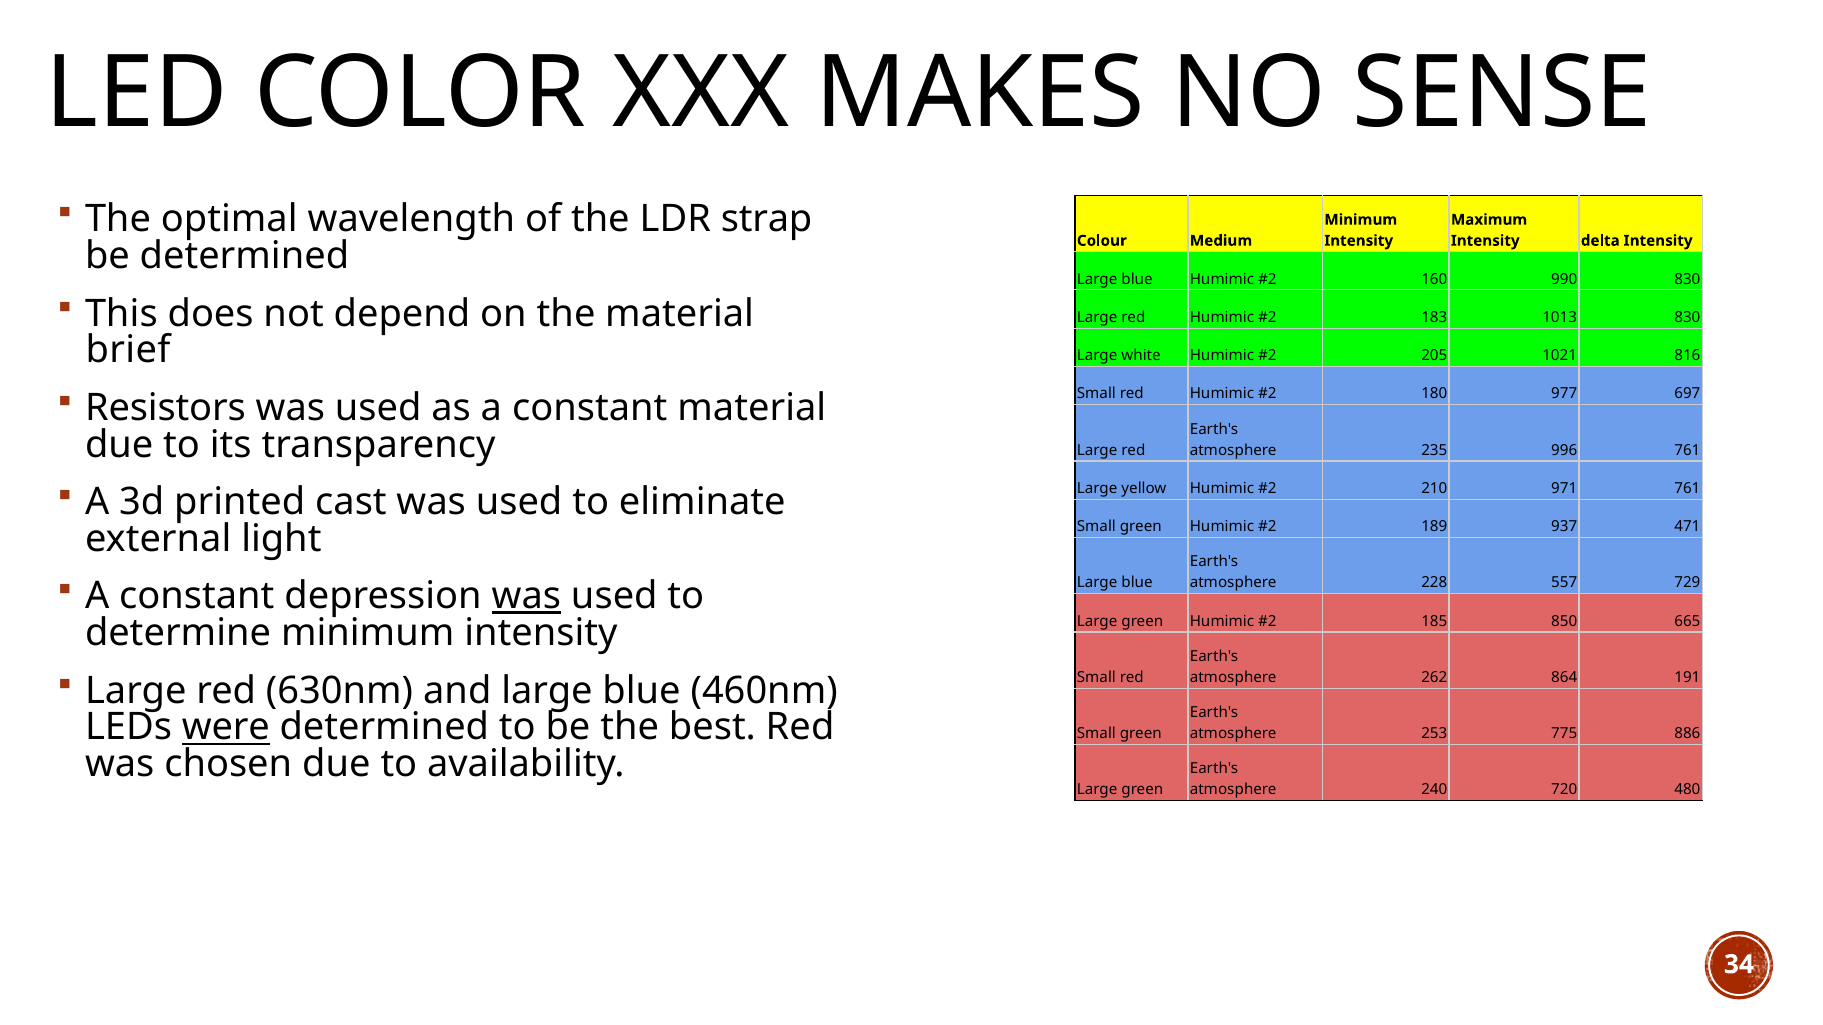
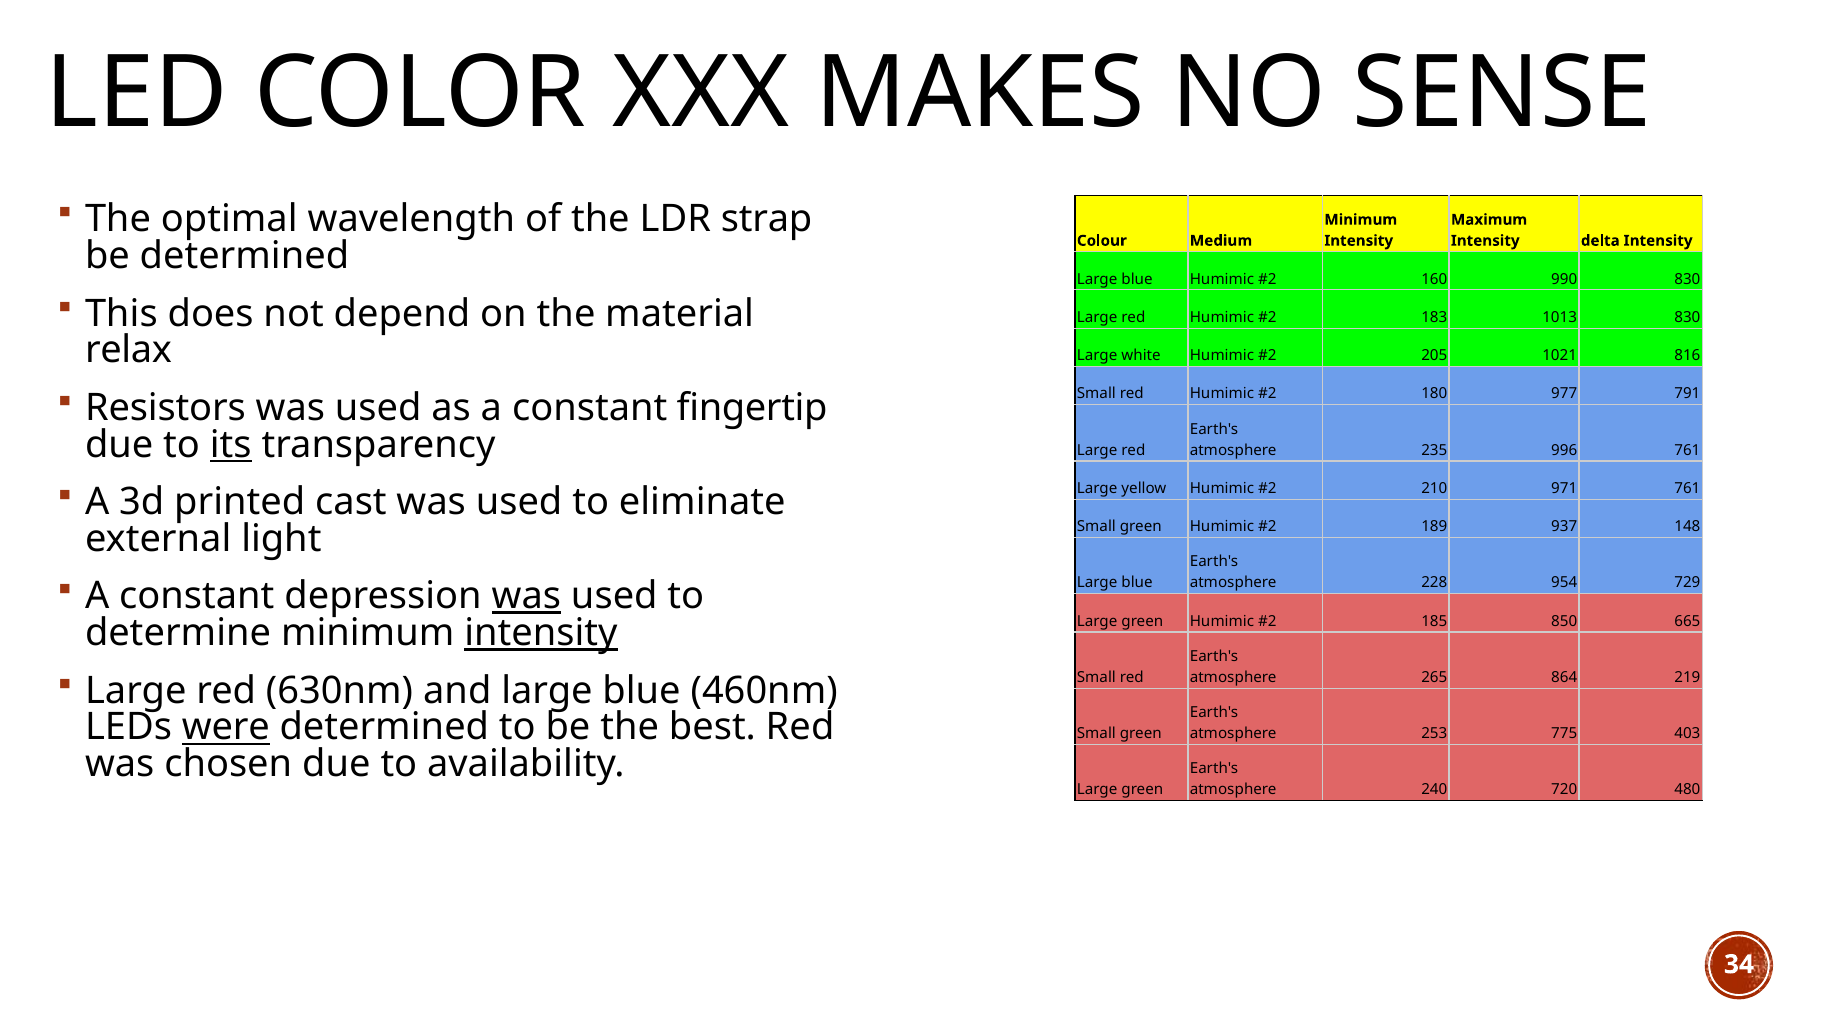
brief: brief -> relax
697: 697 -> 791
constant material: material -> fingertip
its underline: none -> present
471: 471 -> 148
557: 557 -> 954
intensity at (541, 633) underline: none -> present
262: 262 -> 265
191: 191 -> 219
886: 886 -> 403
